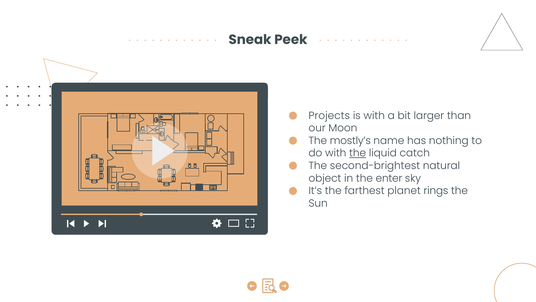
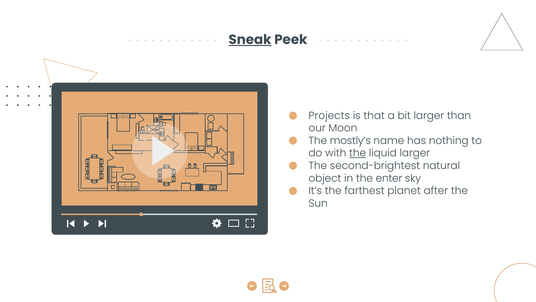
Sneak underline: none -> present
is with: with -> that
liquid catch: catch -> larger
rings: rings -> after
